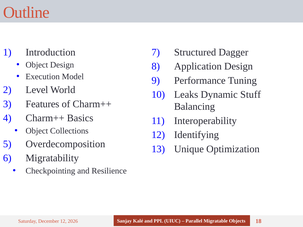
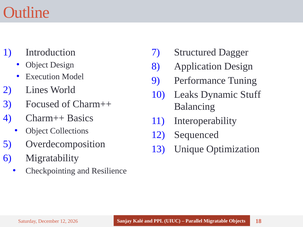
Level: Level -> Lines
Features: Features -> Focused
Identifying: Identifying -> Sequenced
